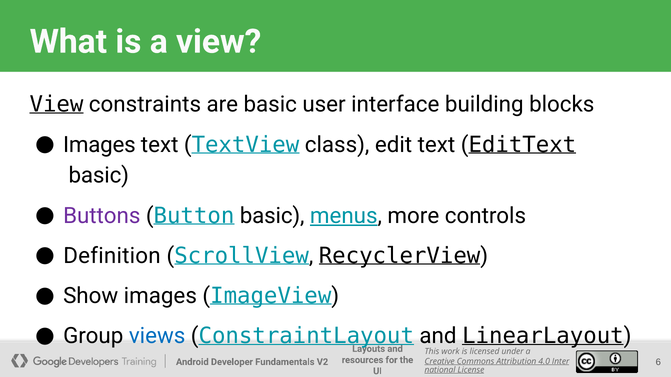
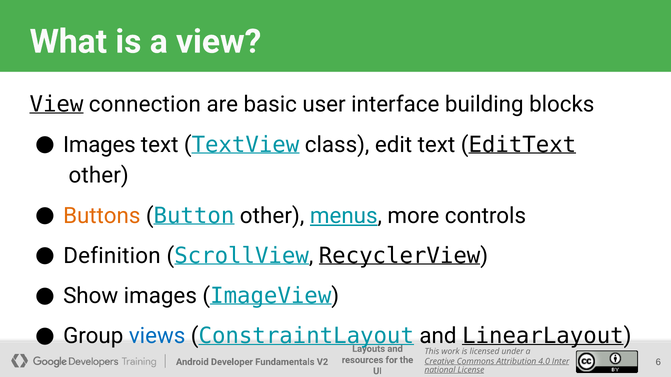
constraints: constraints -> connection
basic at (99, 176): basic -> other
Buttons colour: purple -> orange
Button basic: basic -> other
